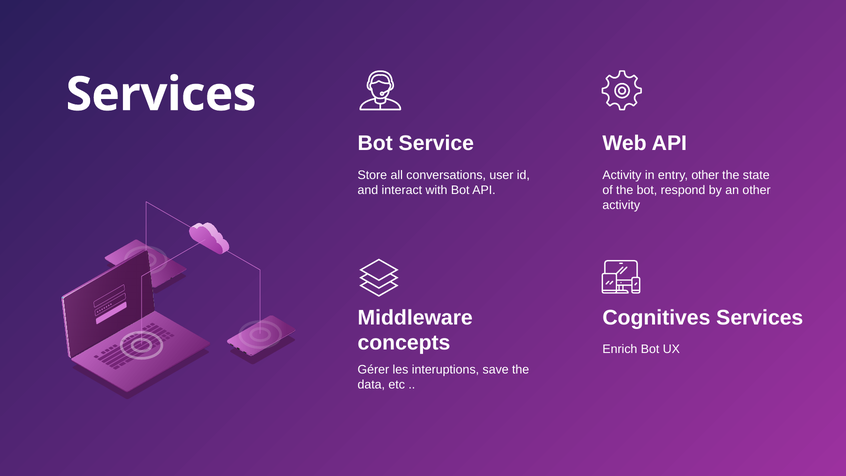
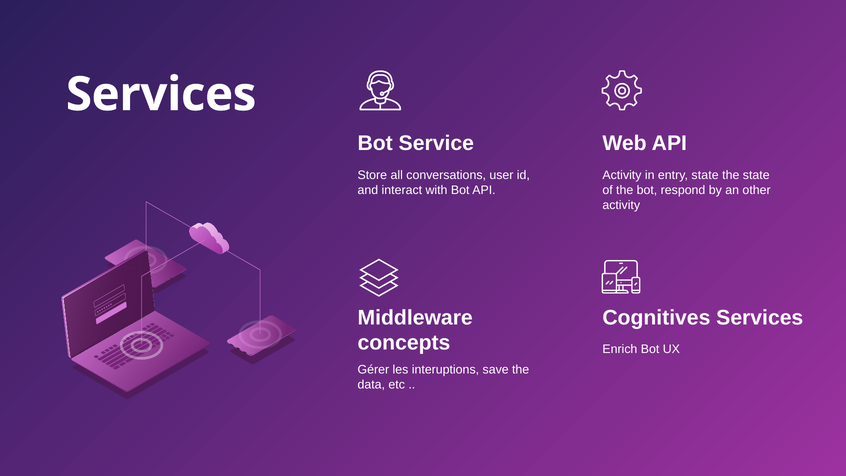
entry other: other -> state
